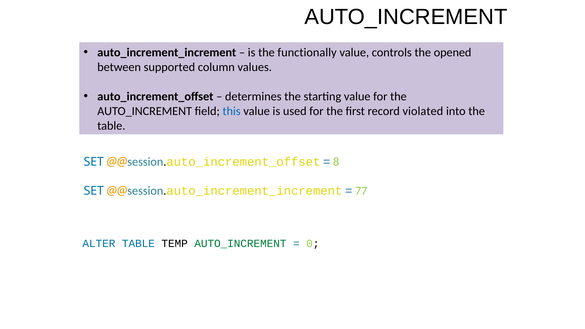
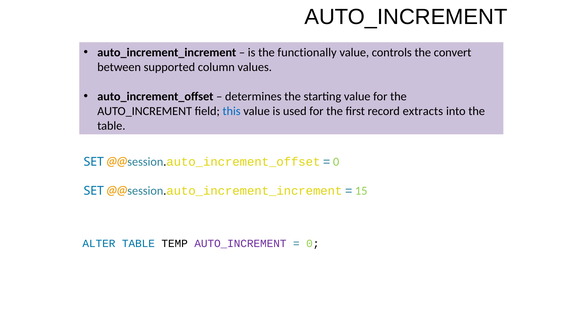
opened: opened -> convert
violated: violated -> extracts
8 at (336, 162): 8 -> 0
77: 77 -> 15
AUTO_INCREMENT at (240, 244) colour: green -> purple
